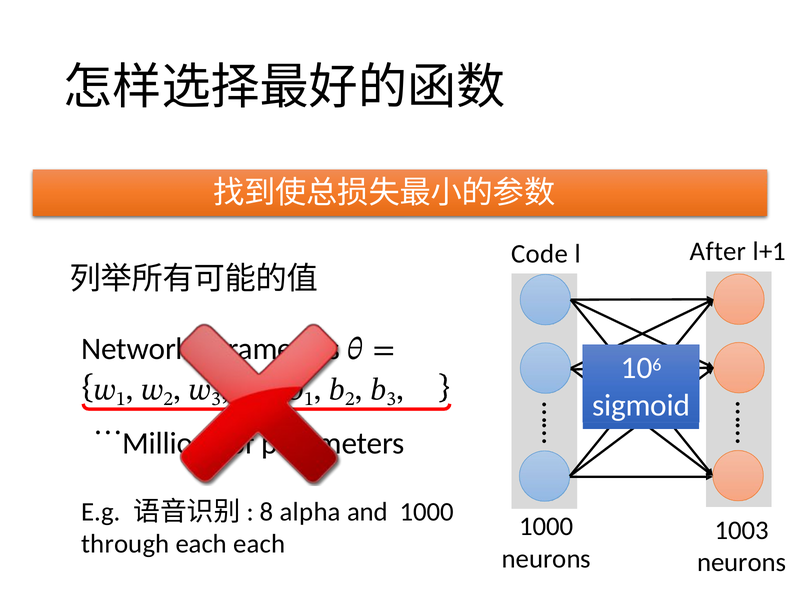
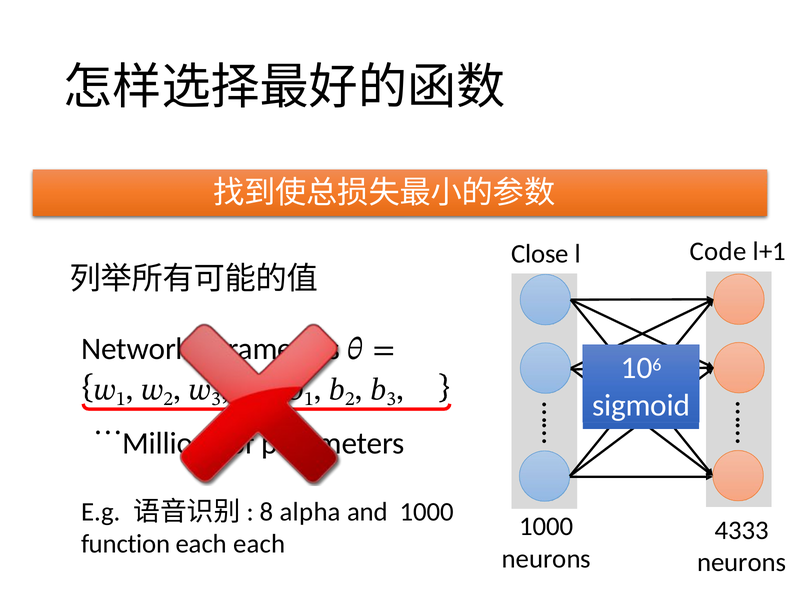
After: After -> Code
Code: Code -> Close
1003: 1003 -> 4333
through: through -> function
